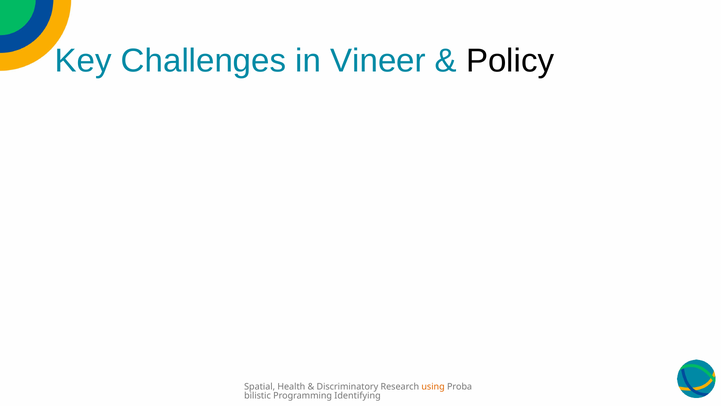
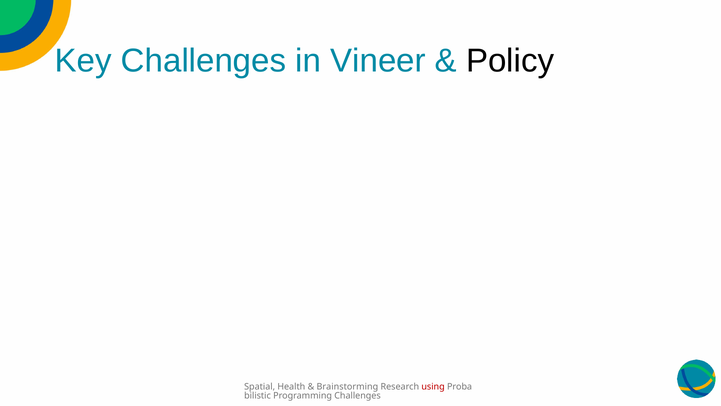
Discriminatory: Discriminatory -> Brainstorming
using colour: orange -> red
Programming Identifying: Identifying -> Challenges
